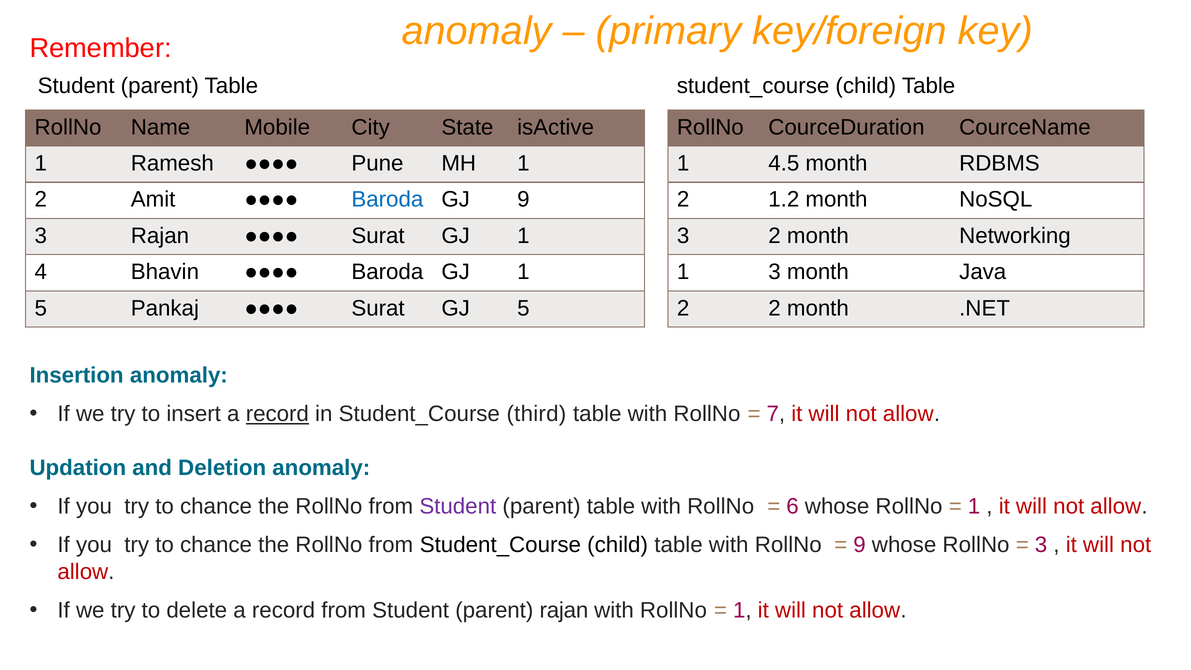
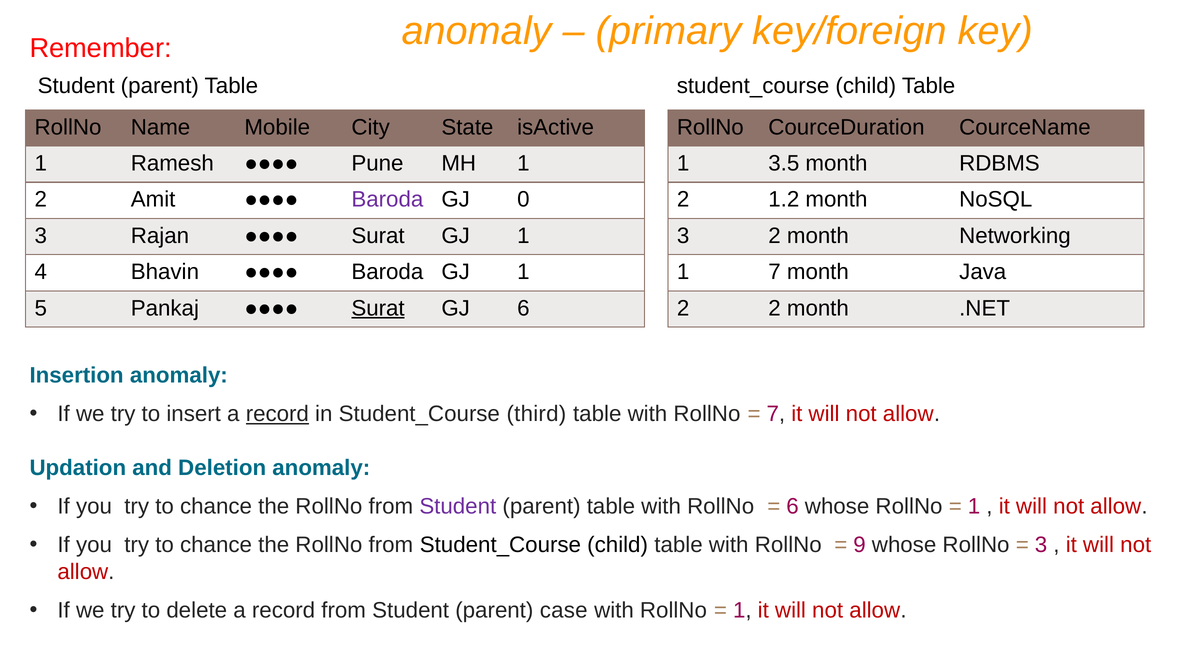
4.5: 4.5 -> 3.5
Baroda at (387, 200) colour: blue -> purple
GJ 9: 9 -> 0
1 3: 3 -> 7
Surat at (378, 308) underline: none -> present
GJ 5: 5 -> 6
parent rajan: rajan -> case
